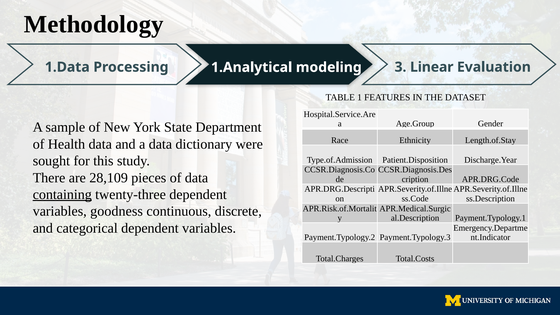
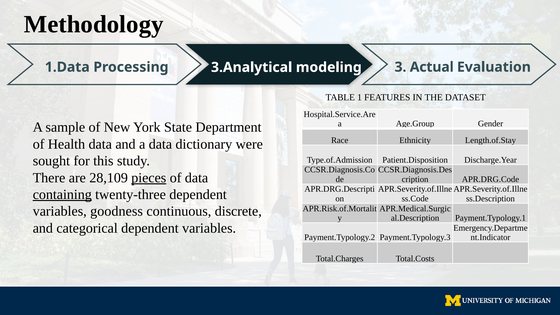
1.Analytical: 1.Analytical -> 3.Analytical
Linear: Linear -> Actual
pieces underline: none -> present
